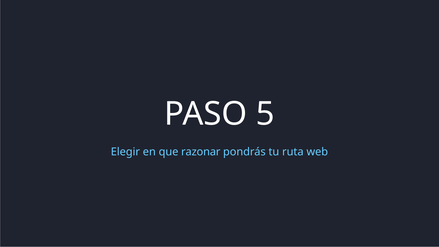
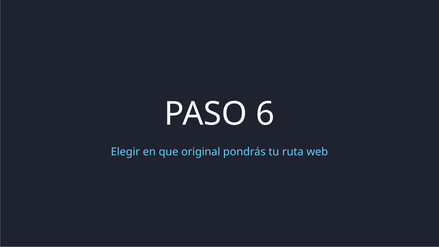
5: 5 -> 6
razonar: razonar -> original
